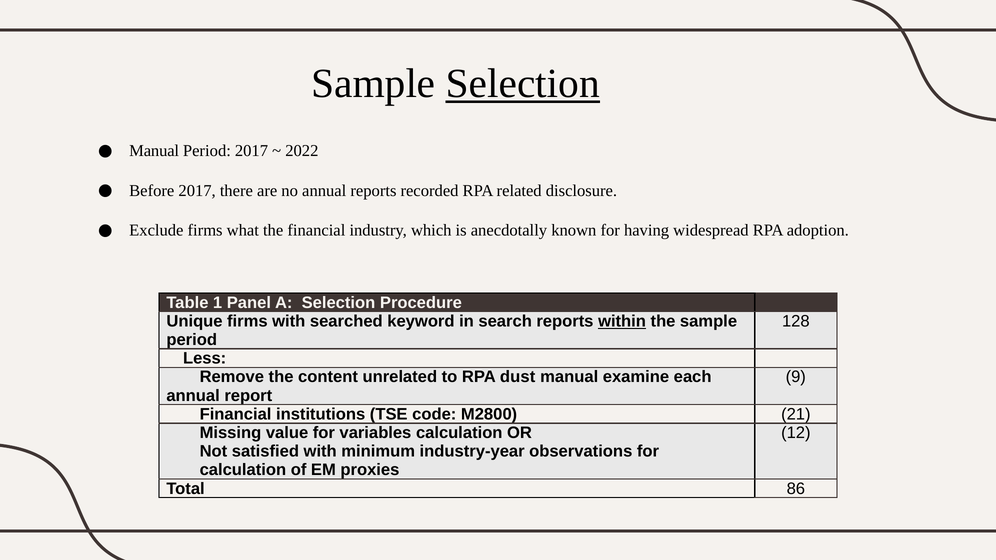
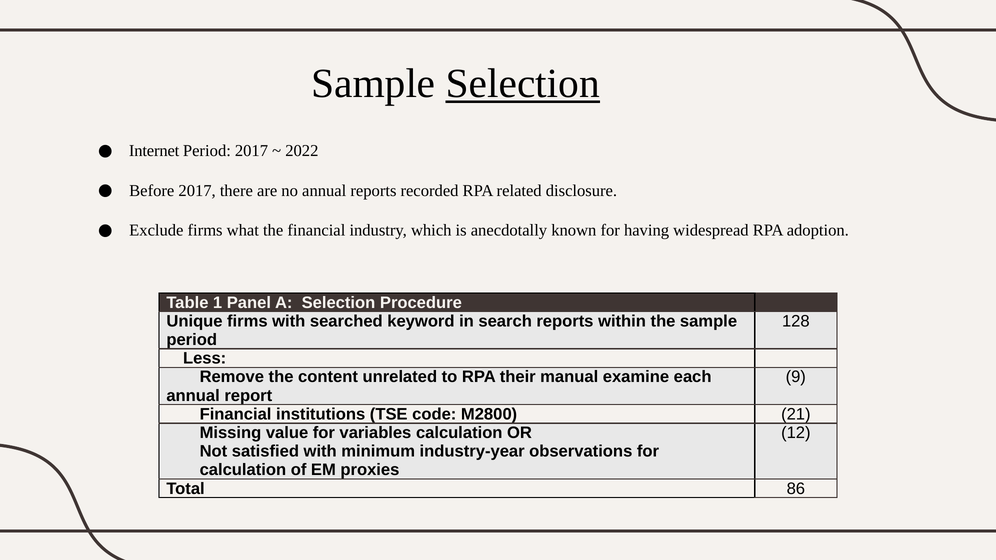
Manual at (154, 151): Manual -> Internet
within underline: present -> none
dust: dust -> their
